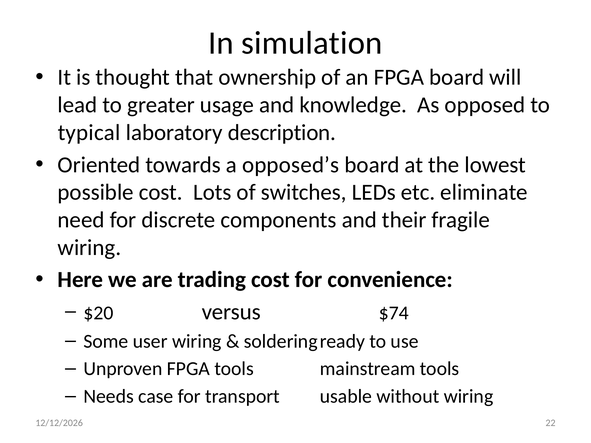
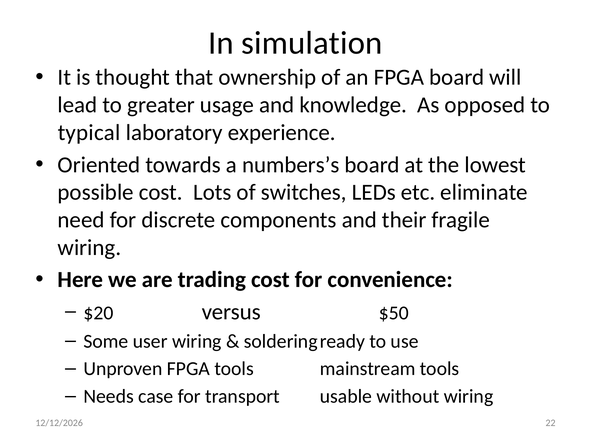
description: description -> experience
opposed’s: opposed’s -> numbers’s
$74: $74 -> $50
